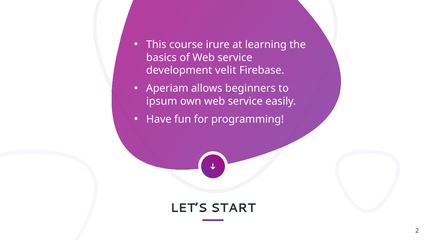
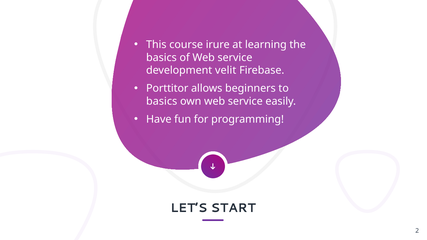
Aperiam: Aperiam -> Porttitor
ipsum at (162, 101): ipsum -> basics
